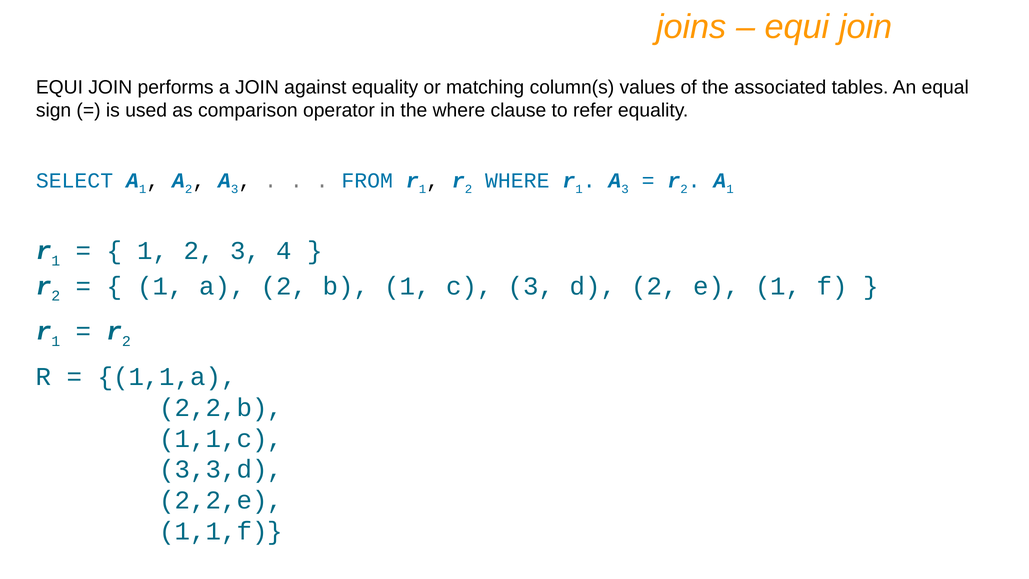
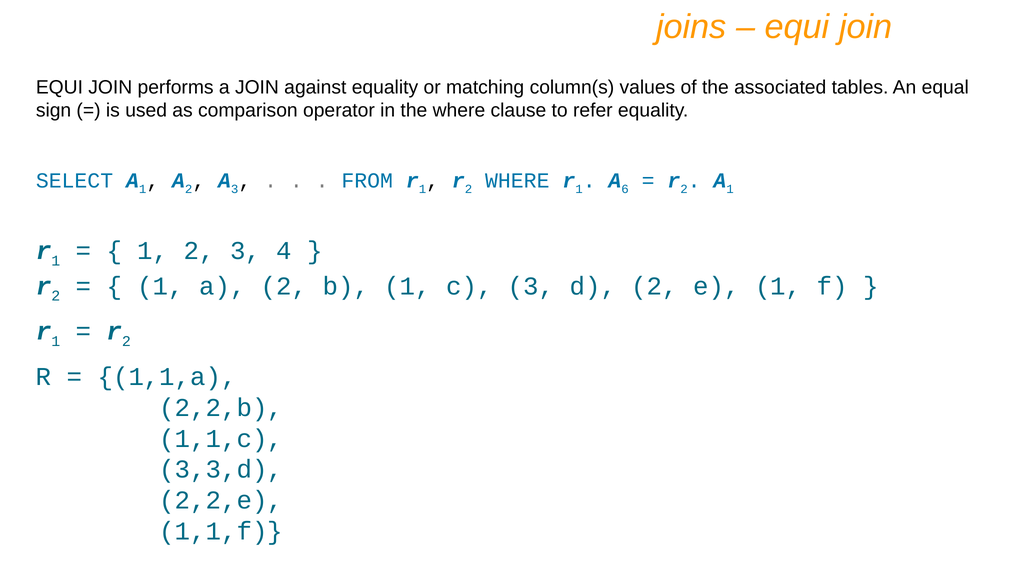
3 at (625, 189): 3 -> 6
